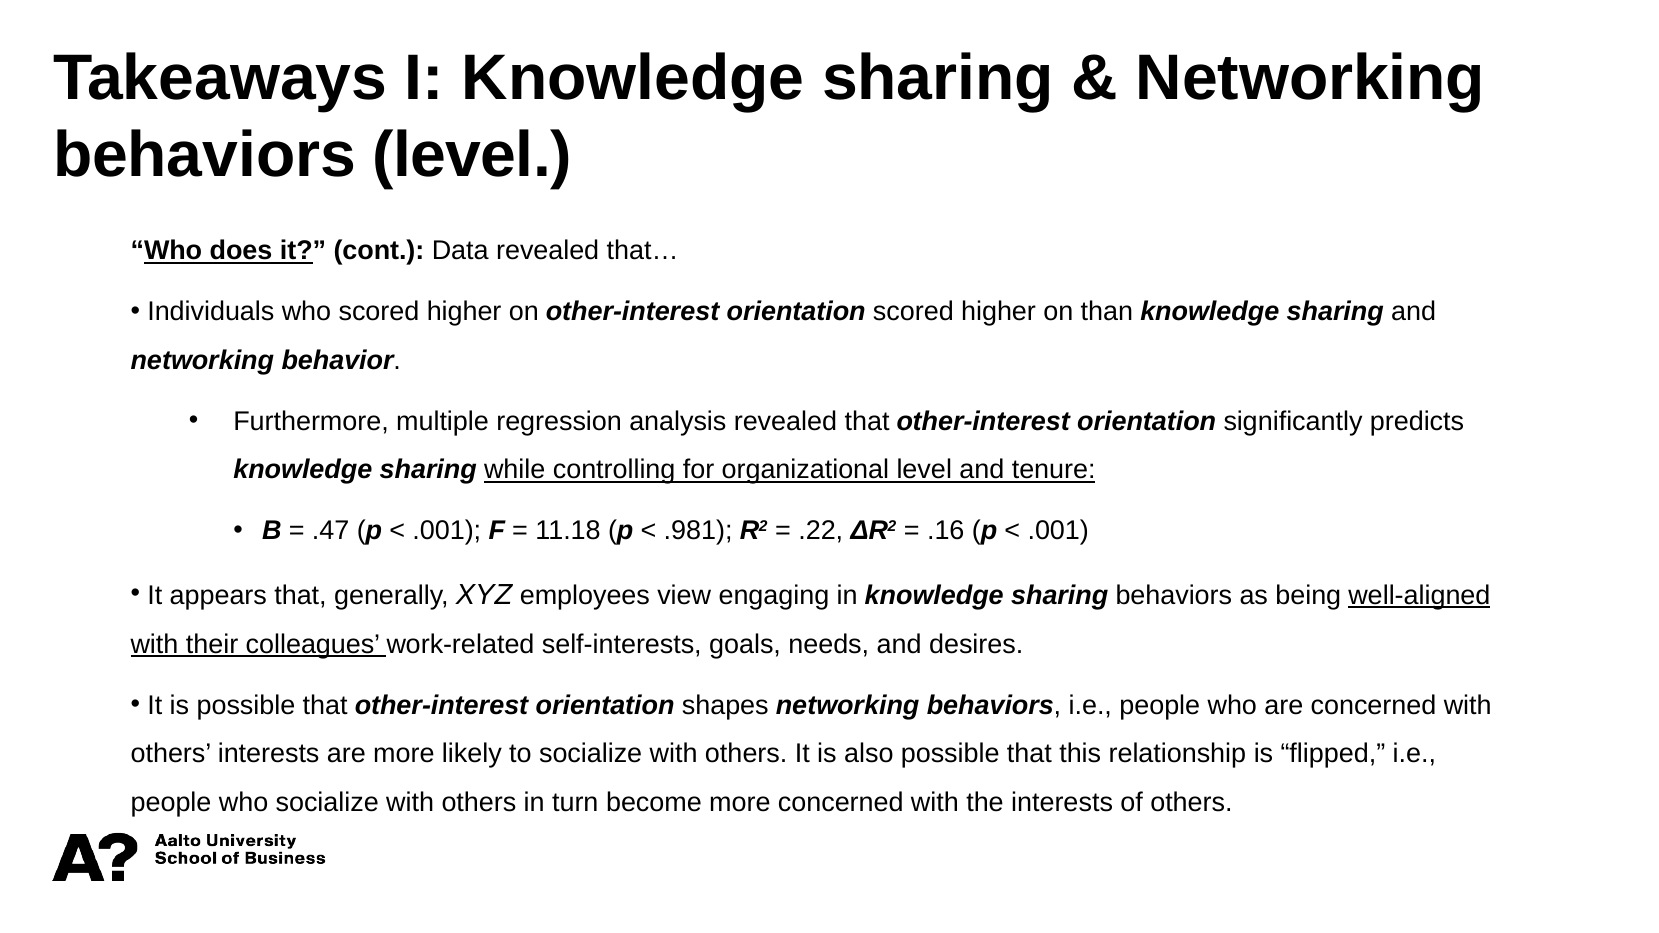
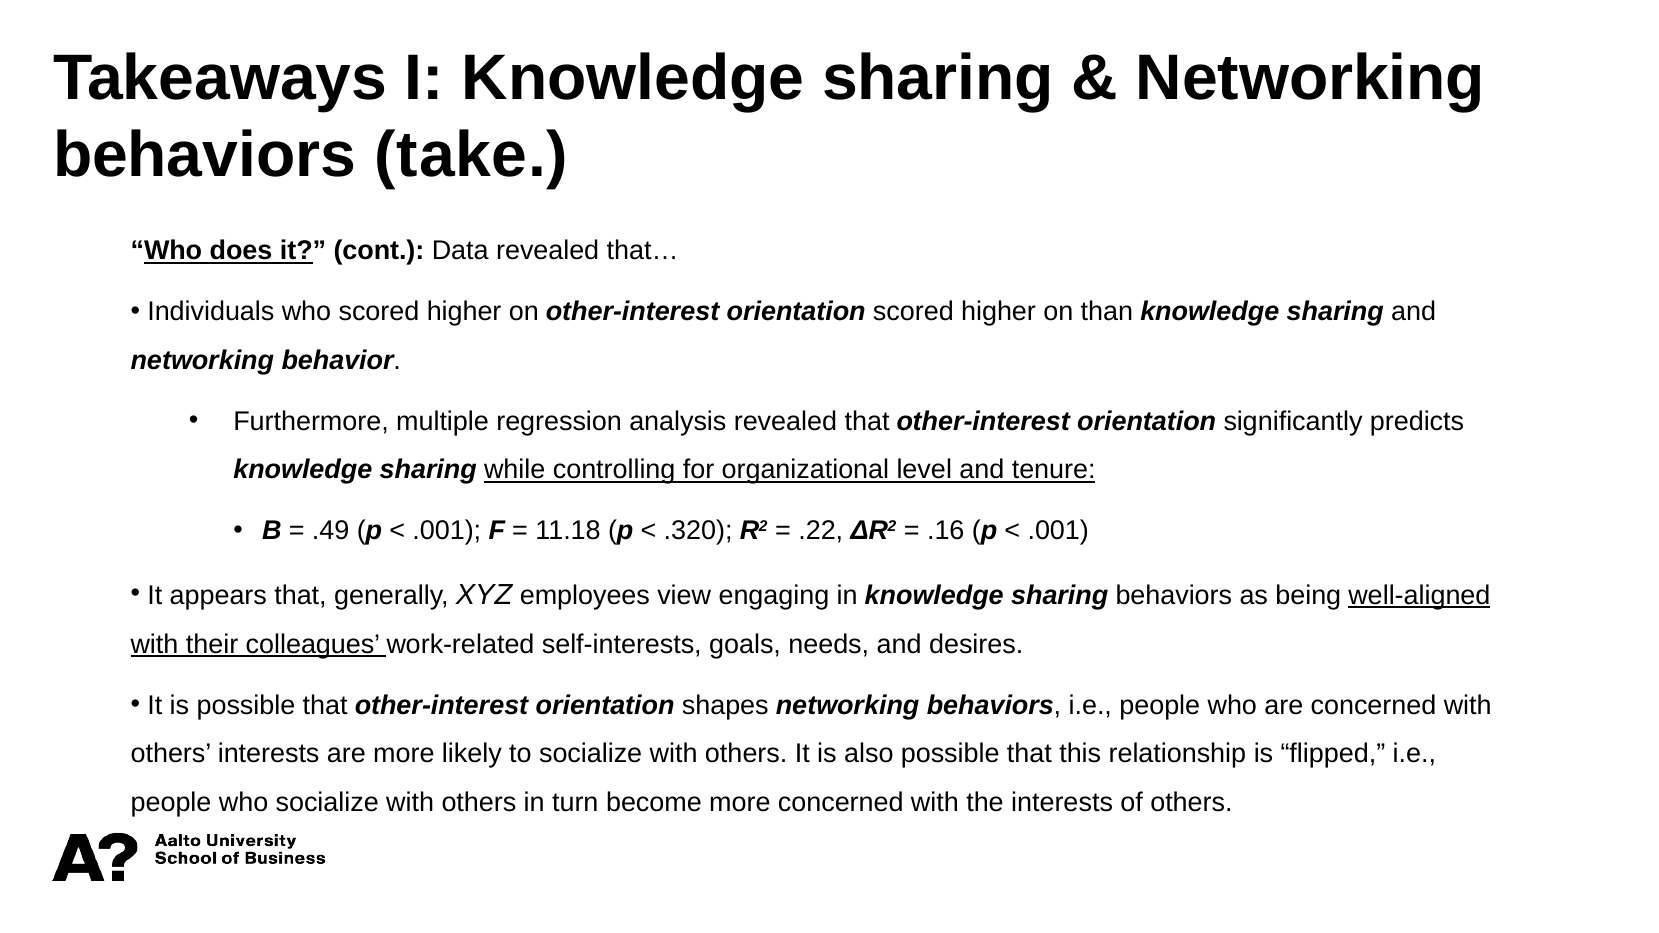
behaviors level: level -> take
.47: .47 -> .49
.981: .981 -> .320
